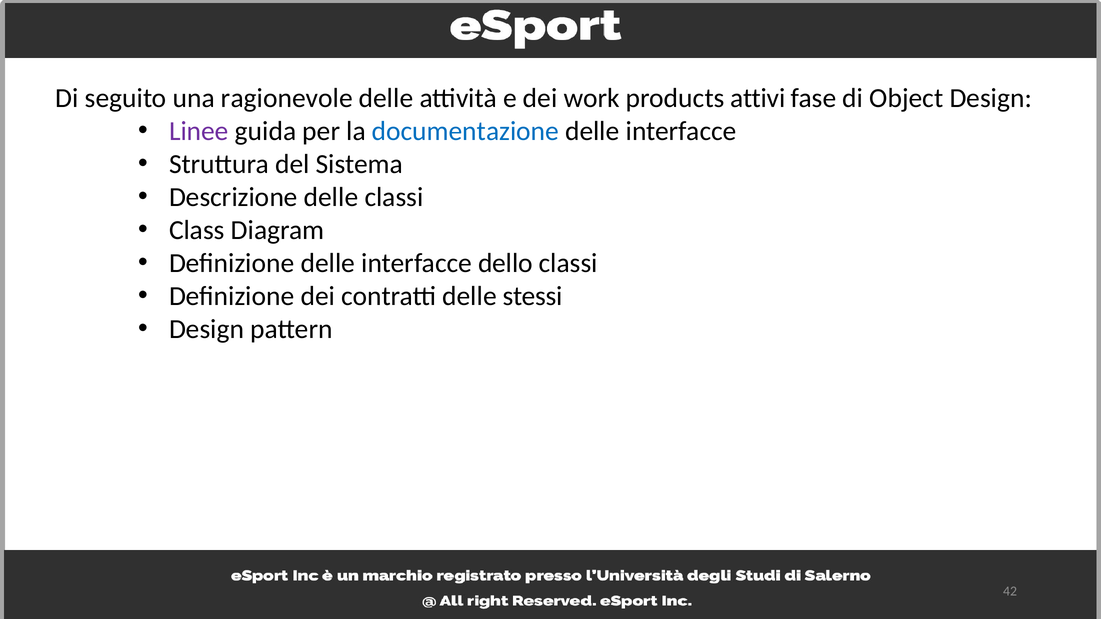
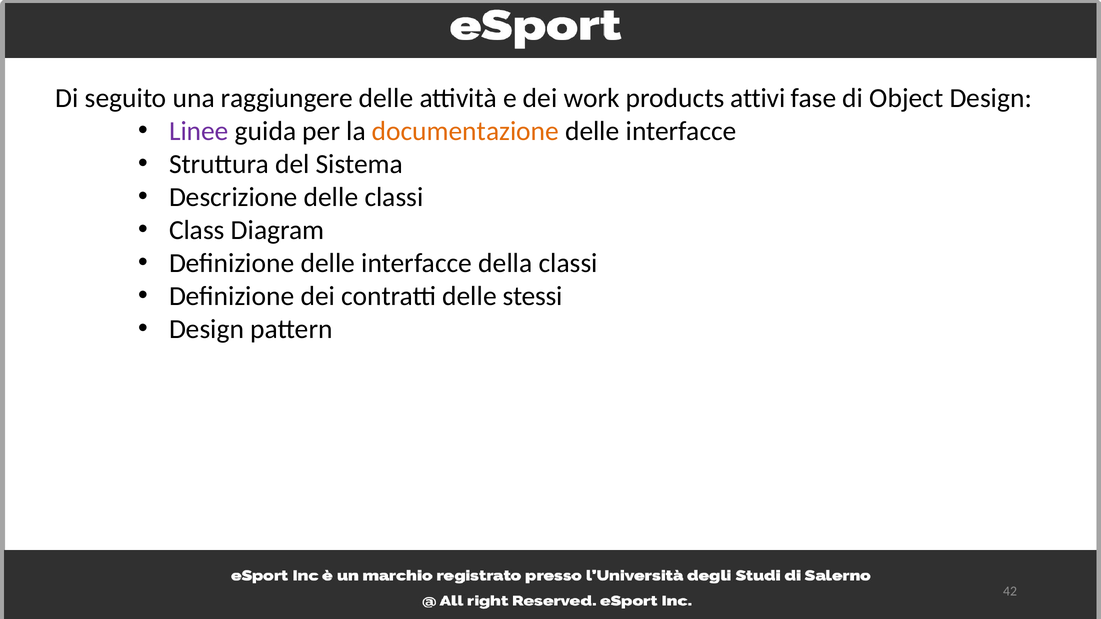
ragionevole: ragionevole -> raggiungere
documentazione colour: blue -> orange
dello: dello -> della
